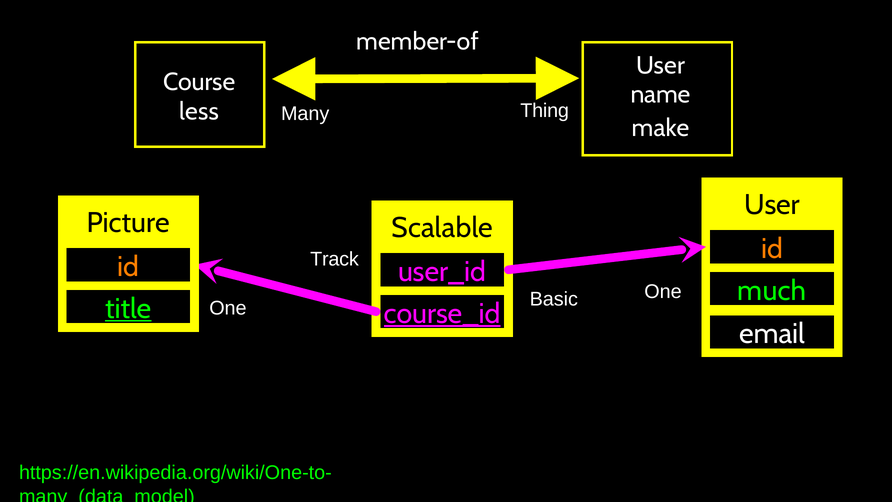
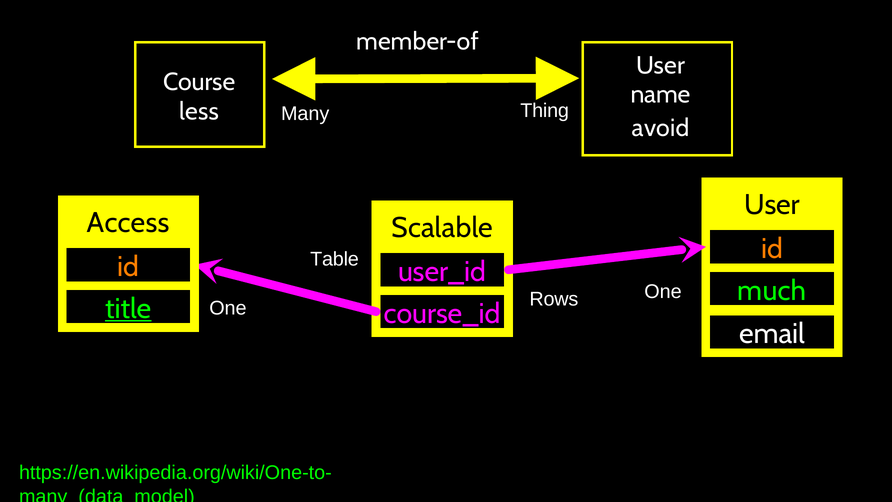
make: make -> avoid
Picture: Picture -> Access
Track: Track -> Table
Basic: Basic -> Rows
course_id underline: present -> none
